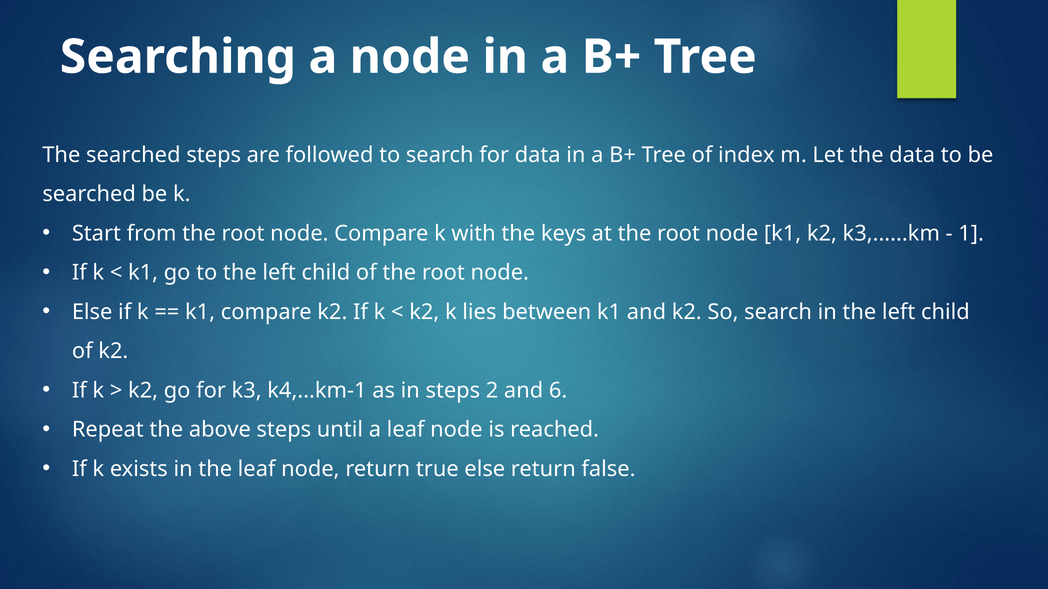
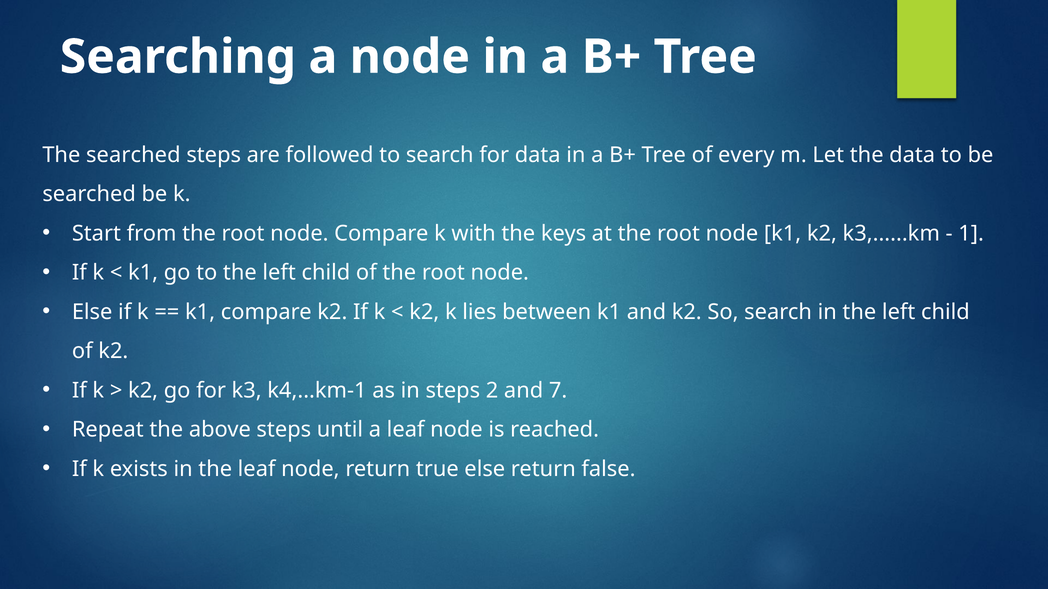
index: index -> every
6: 6 -> 7
